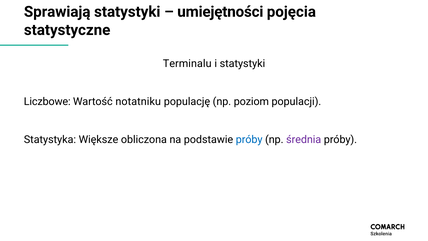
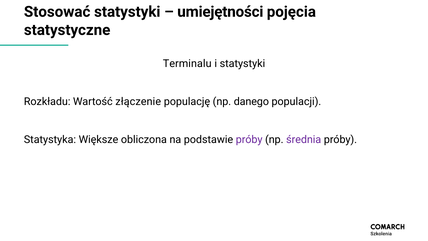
Sprawiają: Sprawiają -> Stosować
Liczbowe: Liczbowe -> Rozkładu
notatniku: notatniku -> złączenie
poziom: poziom -> danego
próby at (249, 139) colour: blue -> purple
